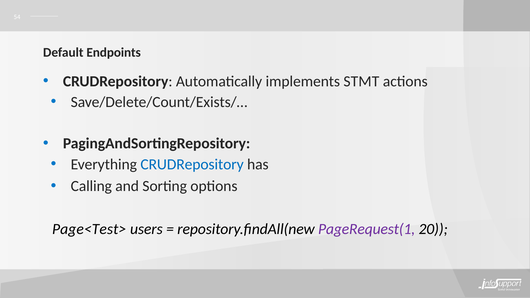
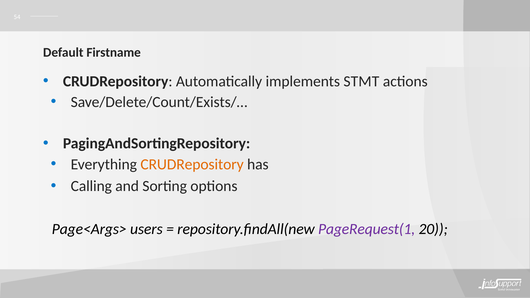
Endpoints: Endpoints -> Firstname
CRUDRepository at (192, 164) colour: blue -> orange
Page<Test>: Page<Test> -> Page<Args>
